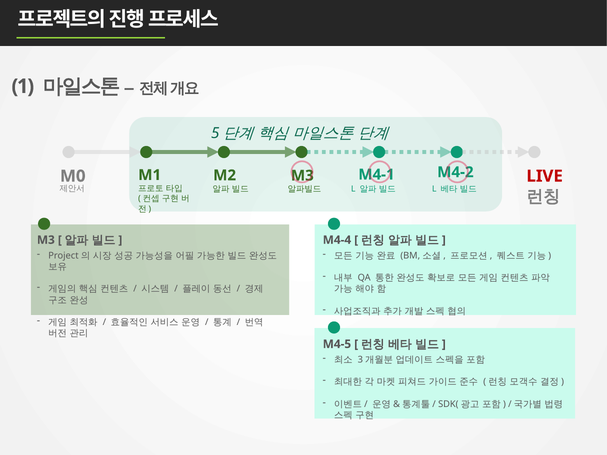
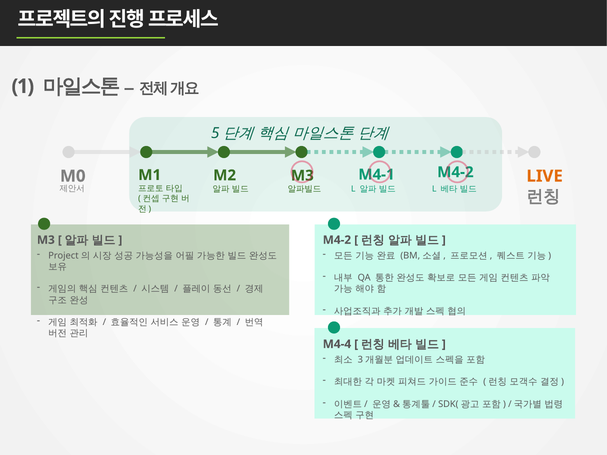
LIVE colour: red -> orange
M4-4 at (337, 240): M4-4 -> M4-2
M4-5: M4-5 -> M4-4
